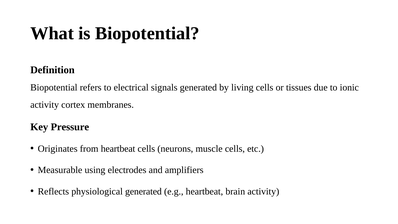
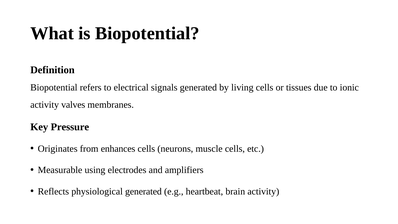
cortex: cortex -> valves
from heartbeat: heartbeat -> enhances
